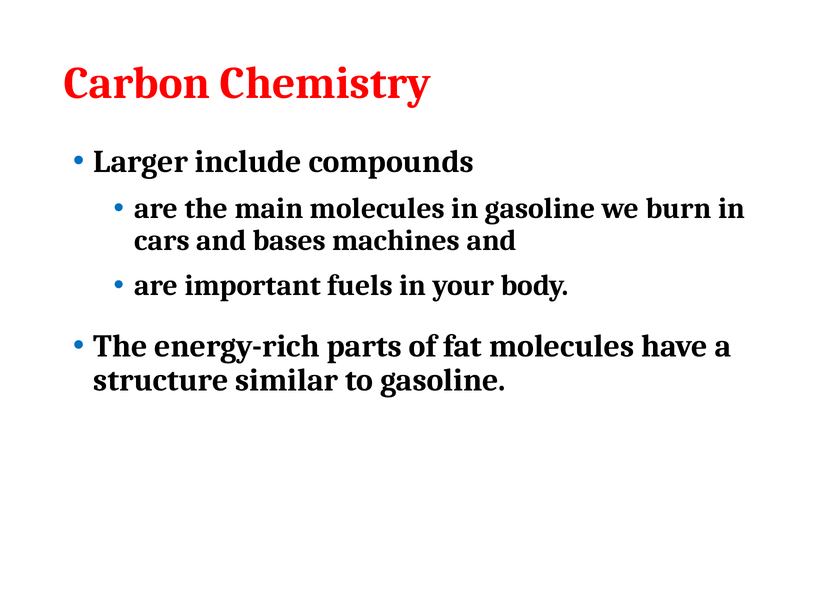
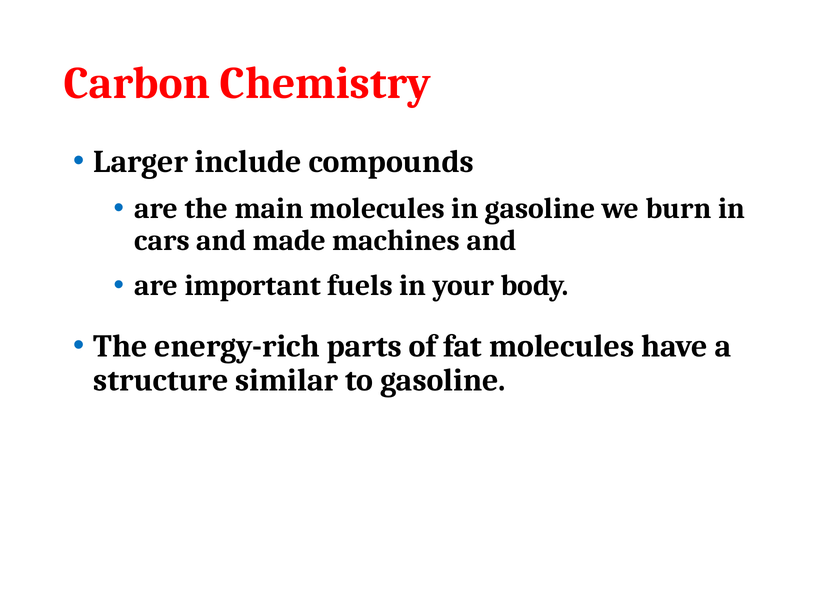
bases: bases -> made
